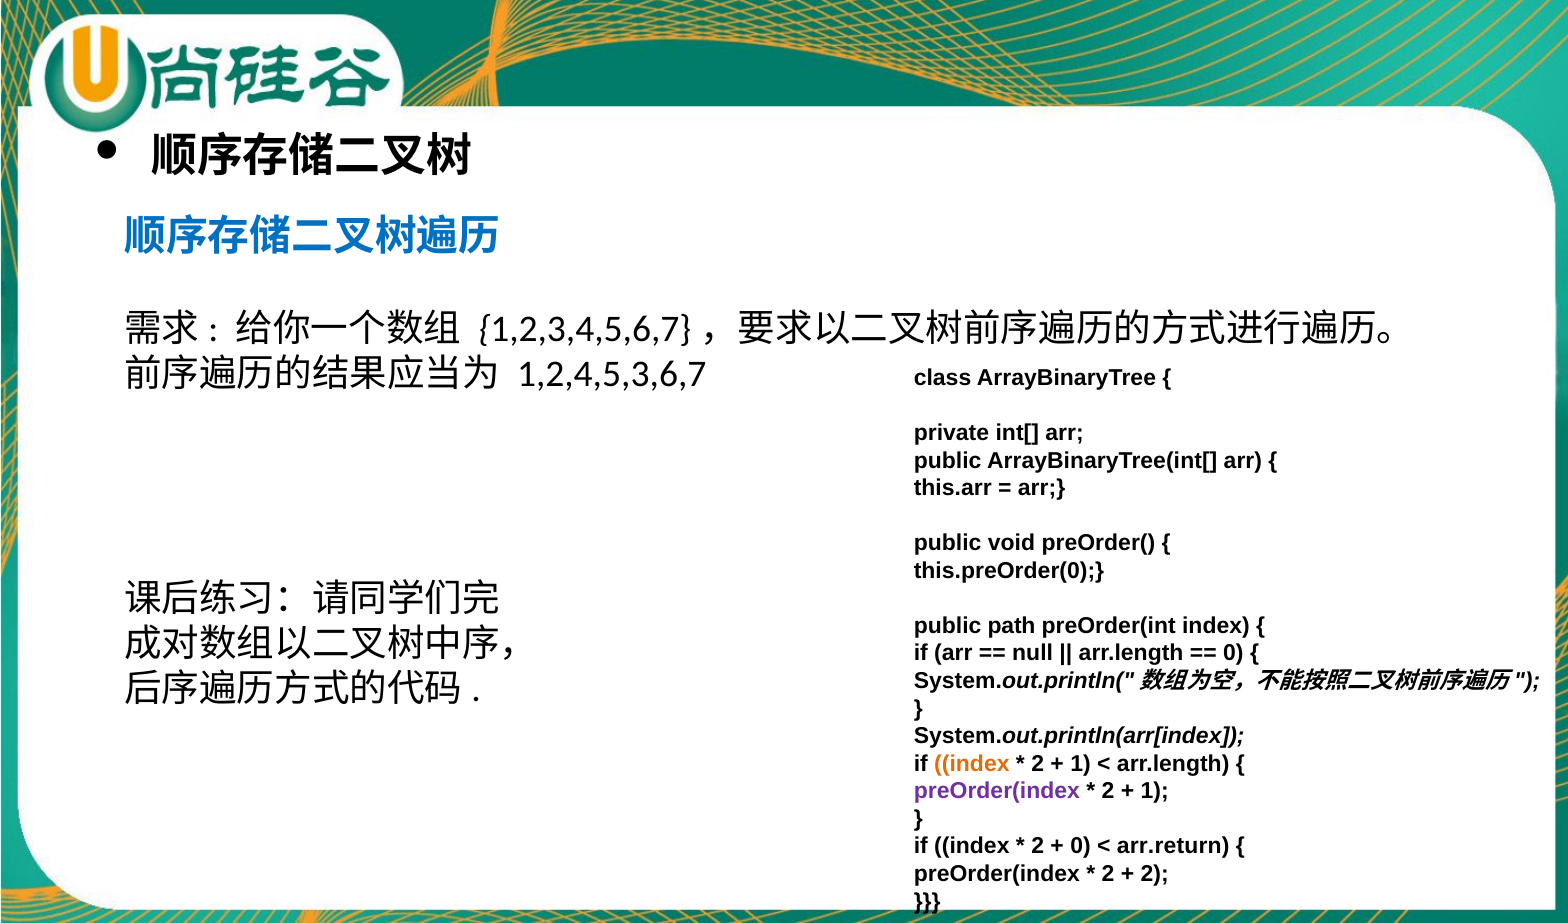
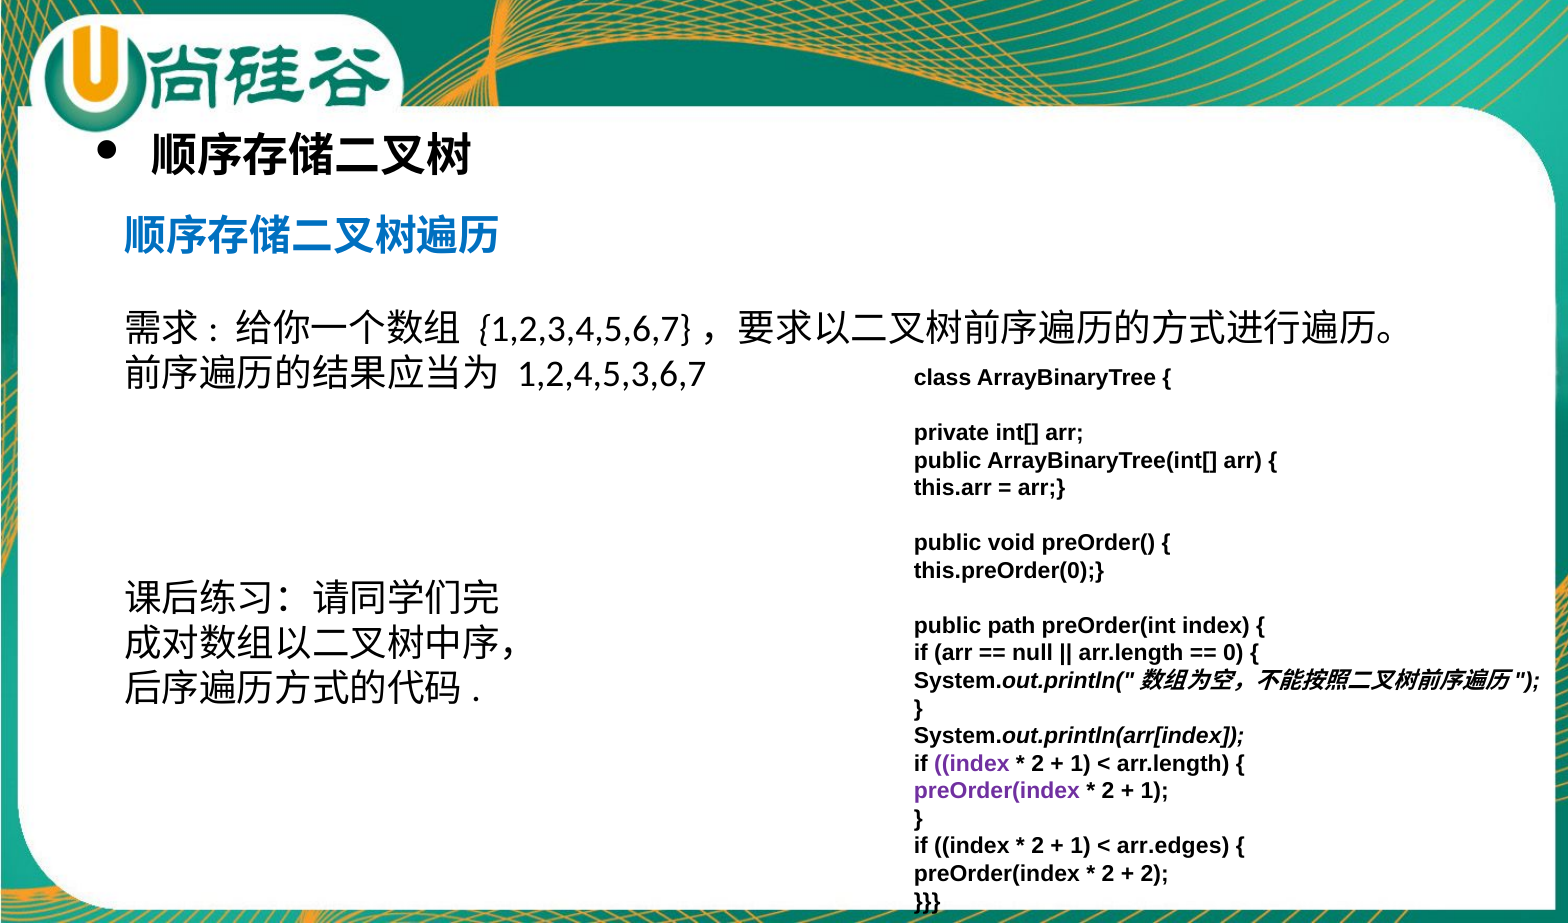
index at (972, 764) colour: orange -> purple
0 at (1081, 846): 0 -> 1
arr.return: arr.return -> arr.edges
